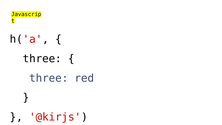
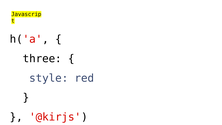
three at (49, 78): three -> style
